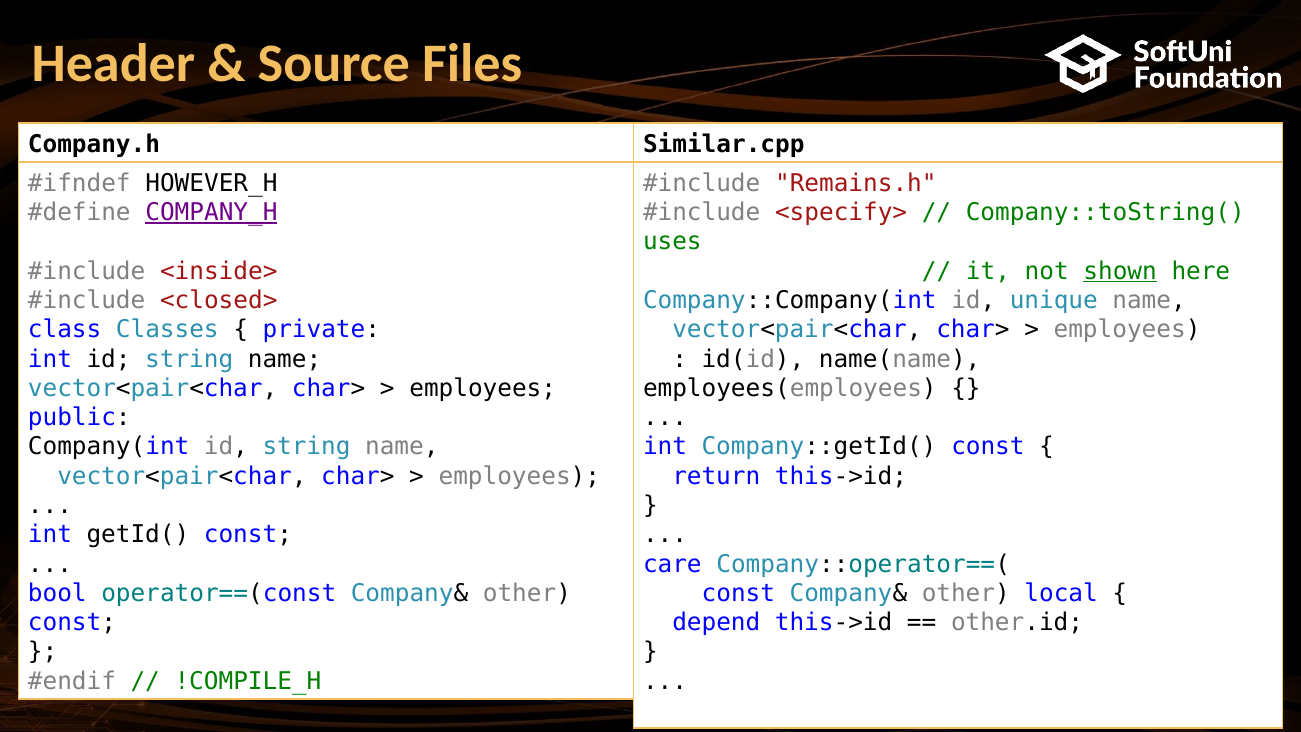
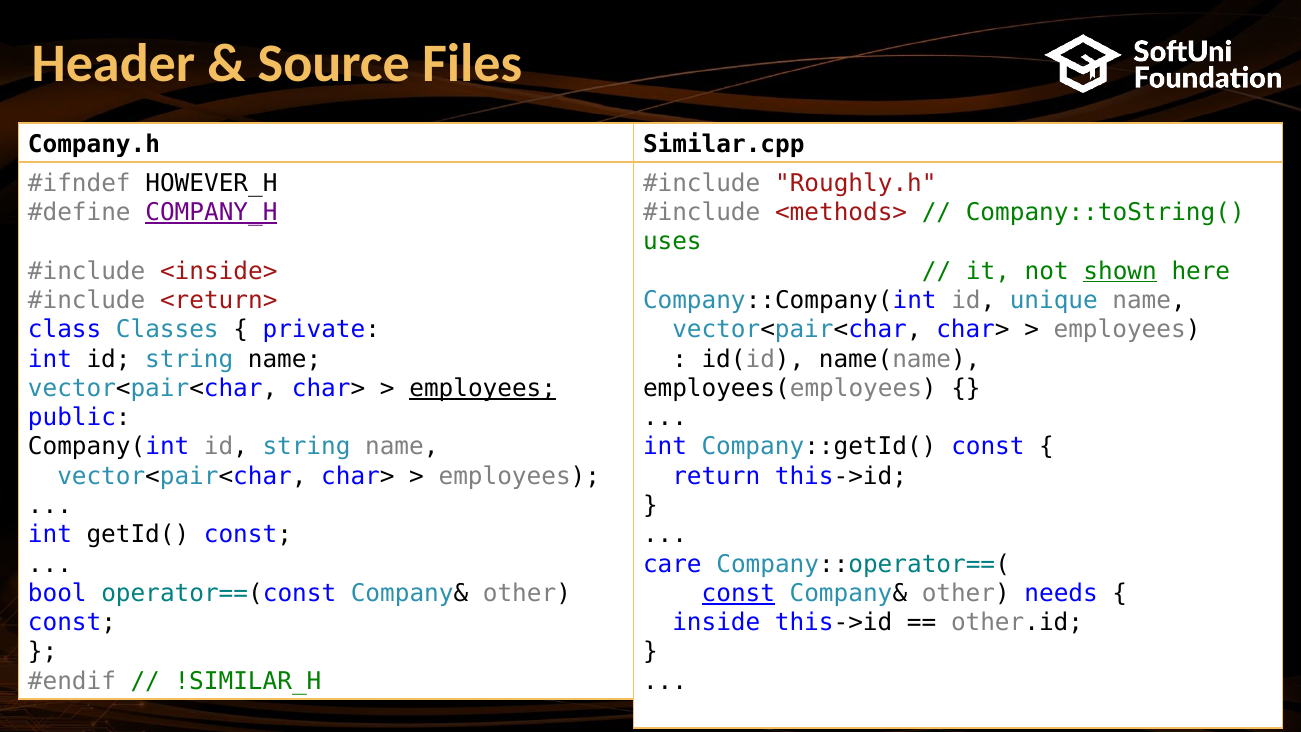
Remains.h: Remains.h -> Roughly.h
<specify>: <specify> -> <methods>
<closed>: <closed> -> <return>
employees at (483, 388) underline: none -> present
const at (738, 593) underline: none -> present
local: local -> needs
depend: depend -> inside
!COMPILE_H: !COMPILE_H -> !SIMILAR_H
